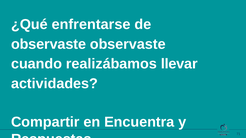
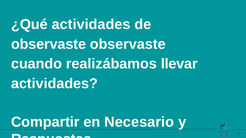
¿Qué enfrentarse: enfrentarse -> actividades
Encuentra: Encuentra -> Necesario
